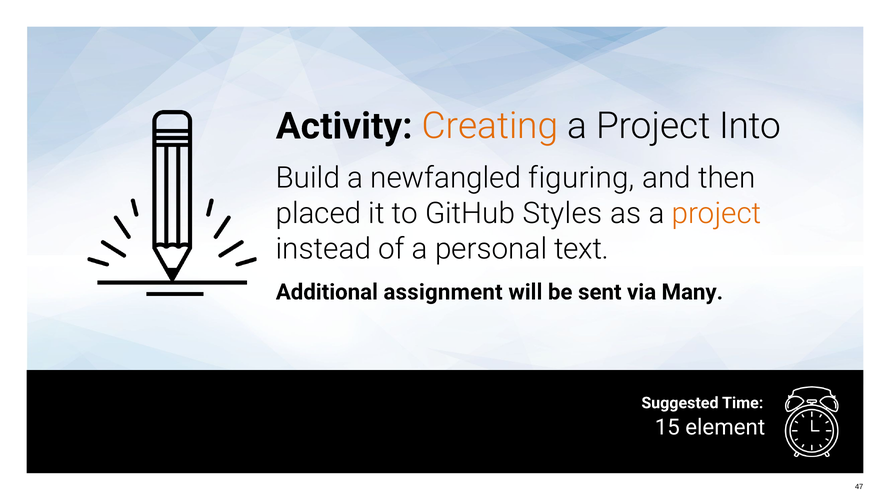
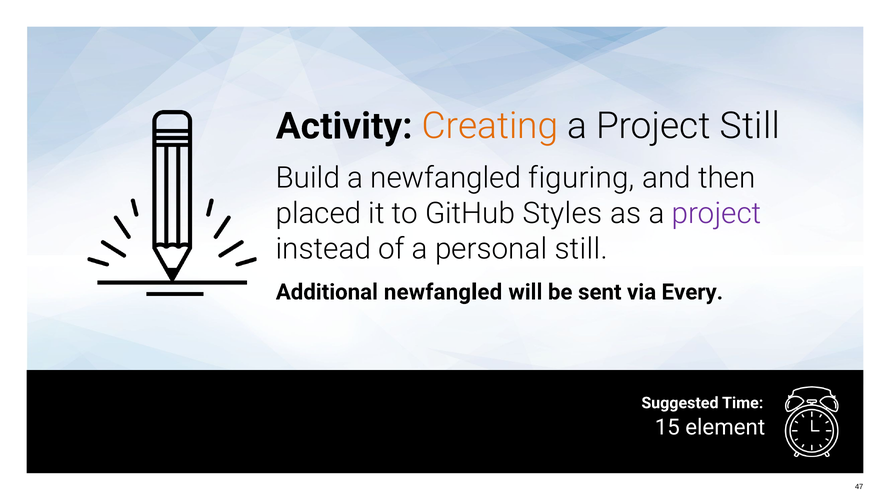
Project Into: Into -> Still
project at (716, 214) colour: orange -> purple
personal text: text -> still
Additional assignment: assignment -> newfangled
Many: Many -> Every
